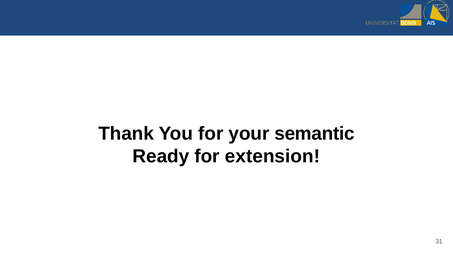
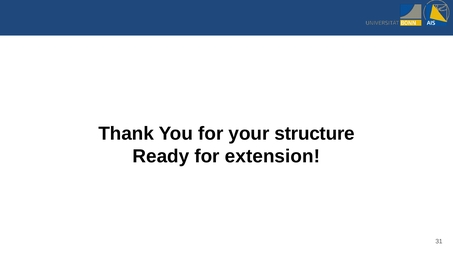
semantic: semantic -> structure
